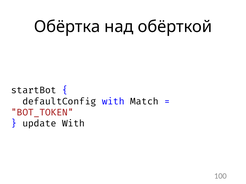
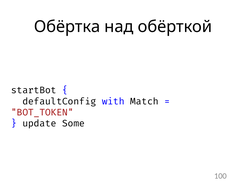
update With: With -> Some
